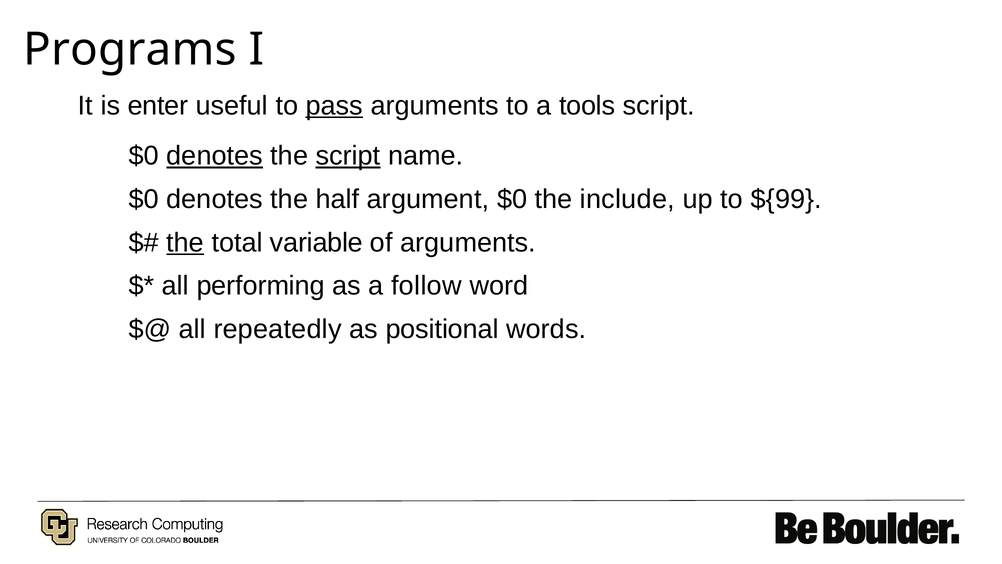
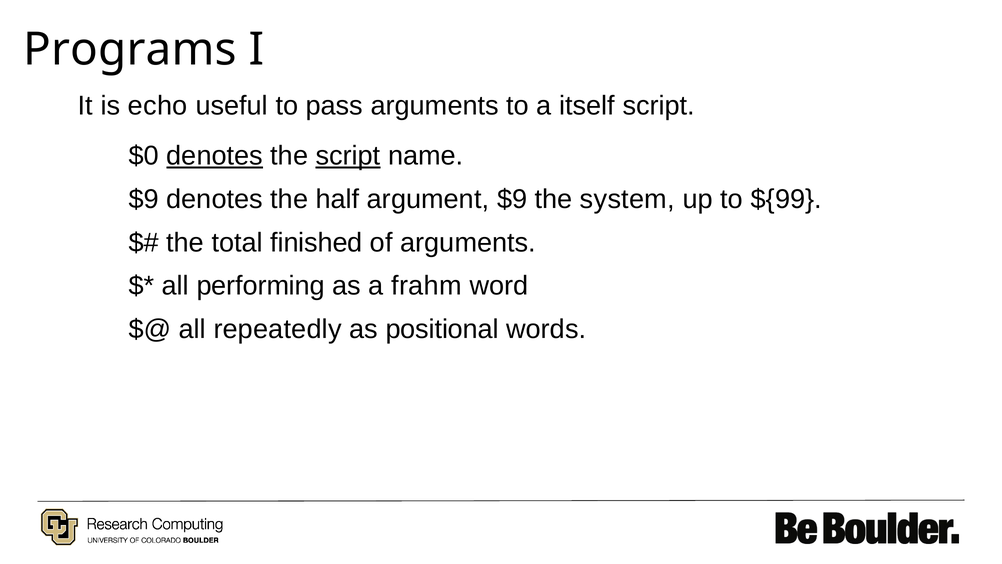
enter: enter -> echo
pass underline: present -> none
tools: tools -> itself
$0 at (144, 199): $0 -> $9
argument $0: $0 -> $9
include: include -> system
the at (185, 242) underline: present -> none
variable: variable -> finished
follow: follow -> frahm
